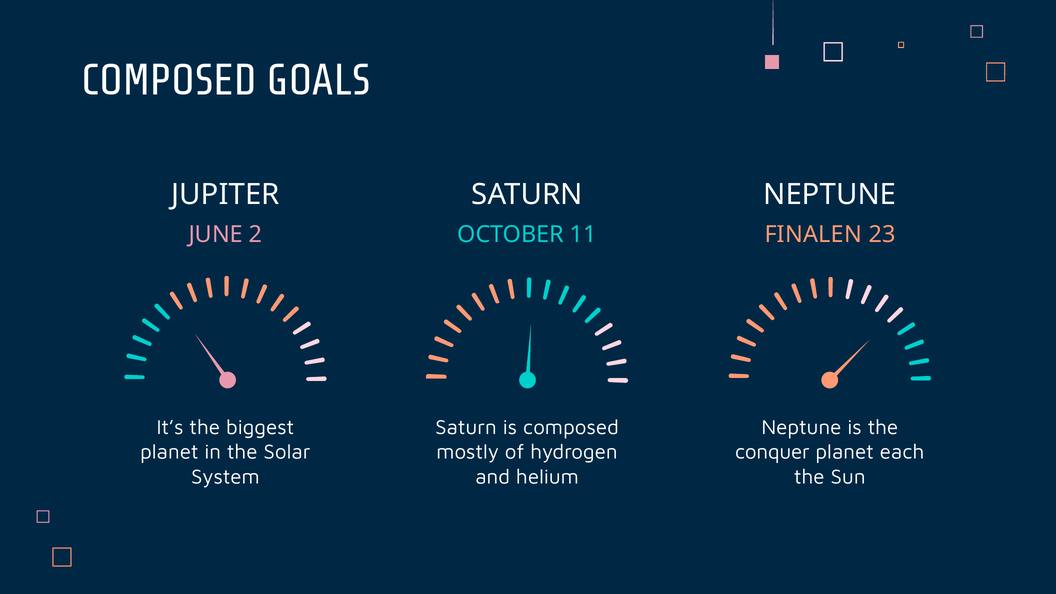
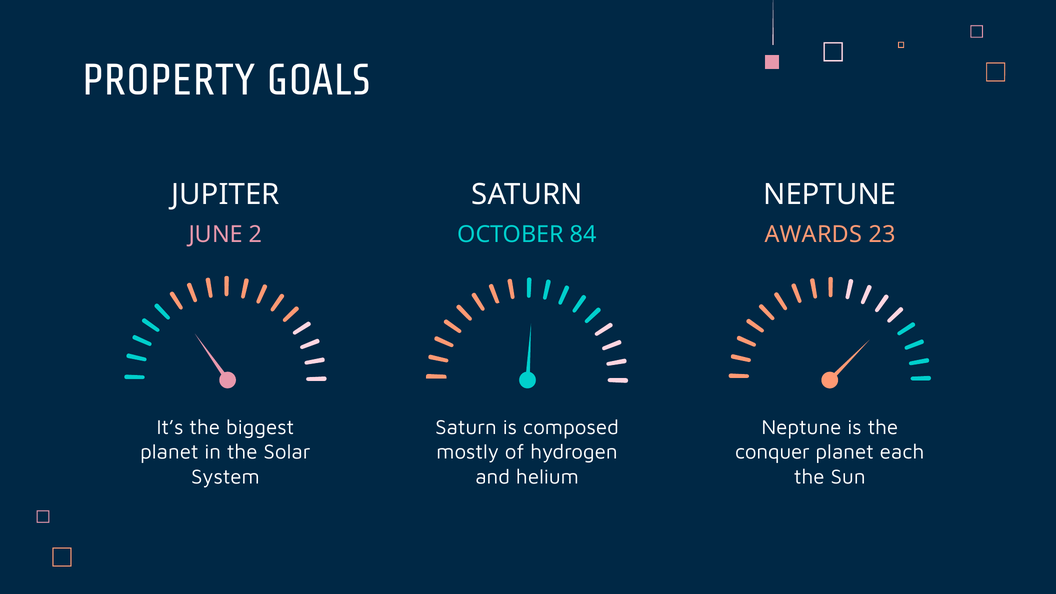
COMPOSED at (169, 80): COMPOSED -> PROPERTY
11: 11 -> 84
FINALEN: FINALEN -> AWARDS
